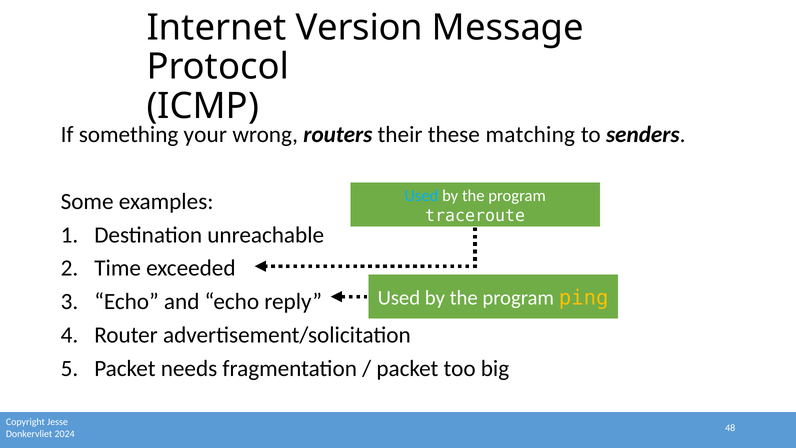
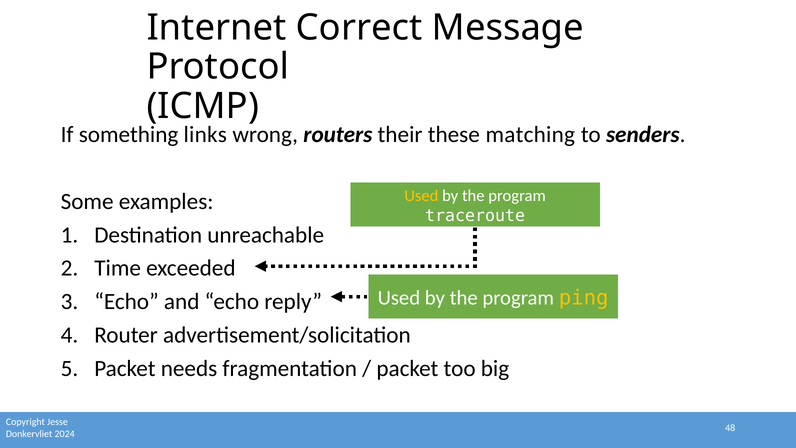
Version: Version -> Correct
your: your -> links
Used at (421, 196) colour: light blue -> yellow
